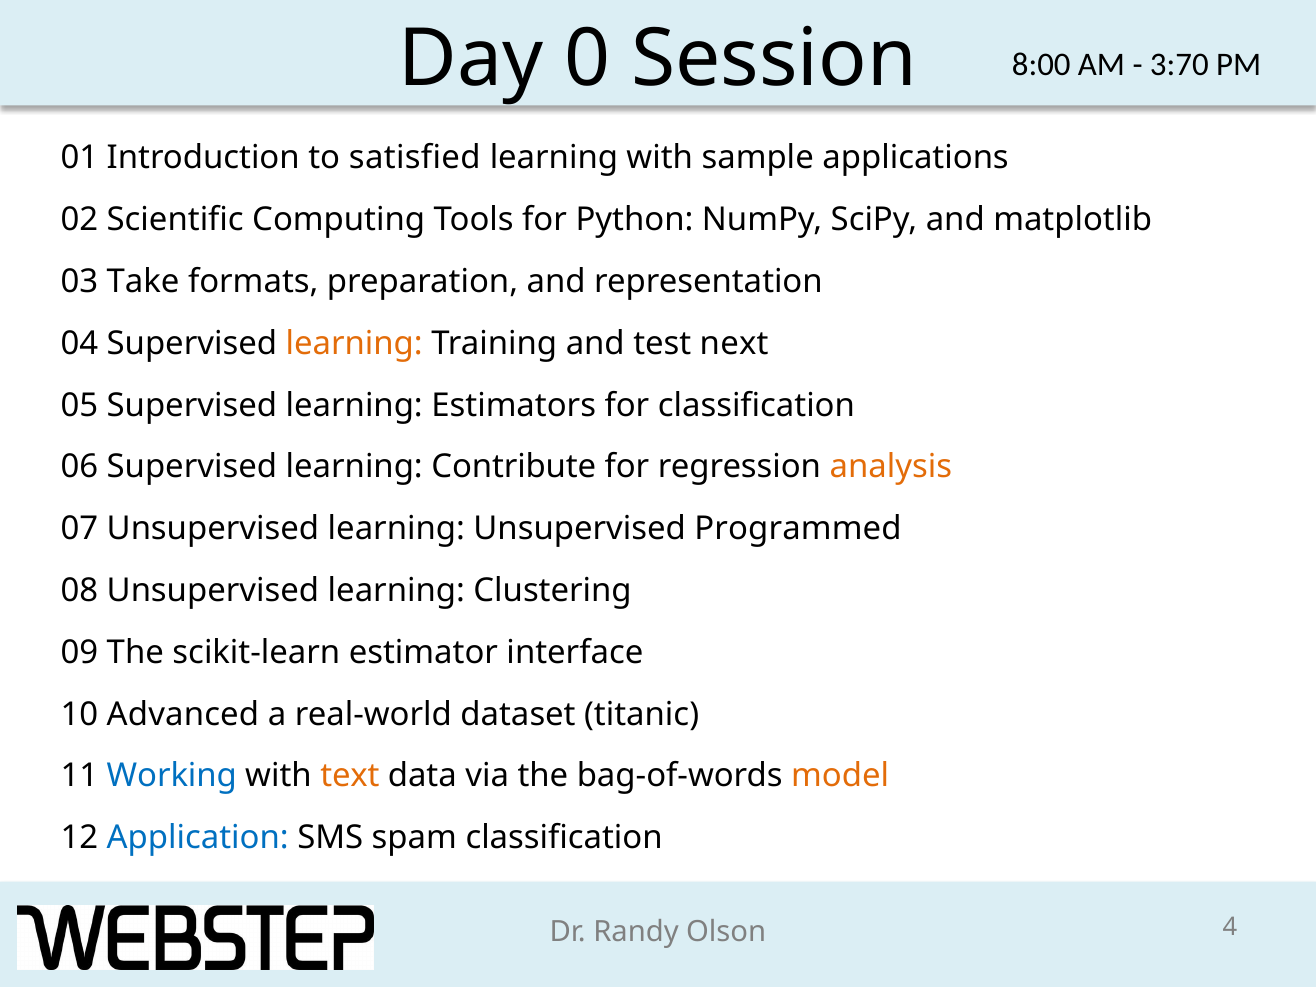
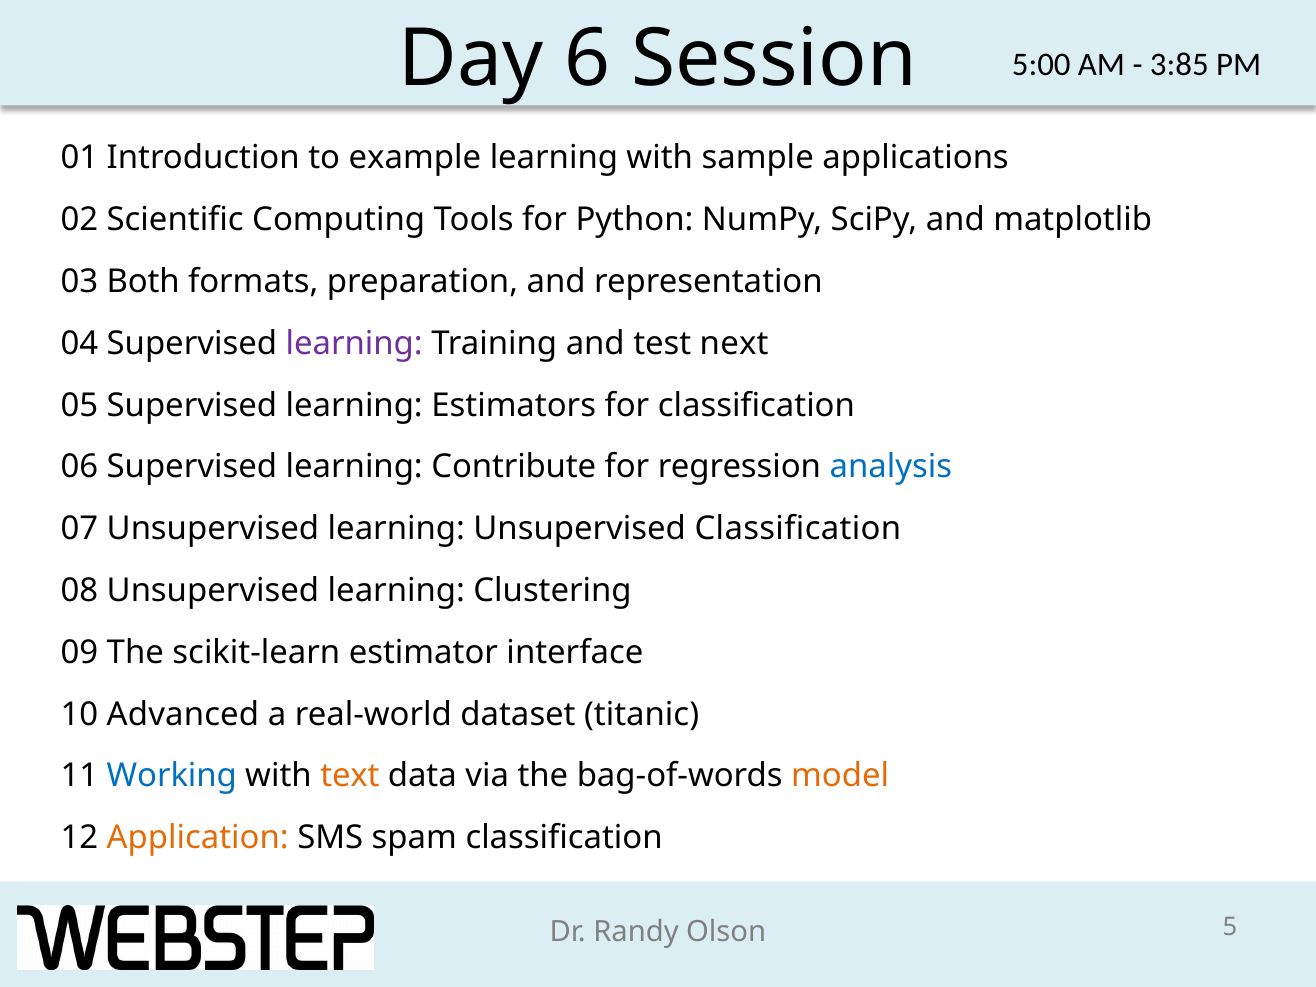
0: 0 -> 6
8:00: 8:00 -> 5:00
3:70: 3:70 -> 3:85
satisfied: satisfied -> example
Take: Take -> Both
learning at (354, 343) colour: orange -> purple
analysis colour: orange -> blue
Unsupervised Programmed: Programmed -> Classification
Application colour: blue -> orange
4: 4 -> 5
